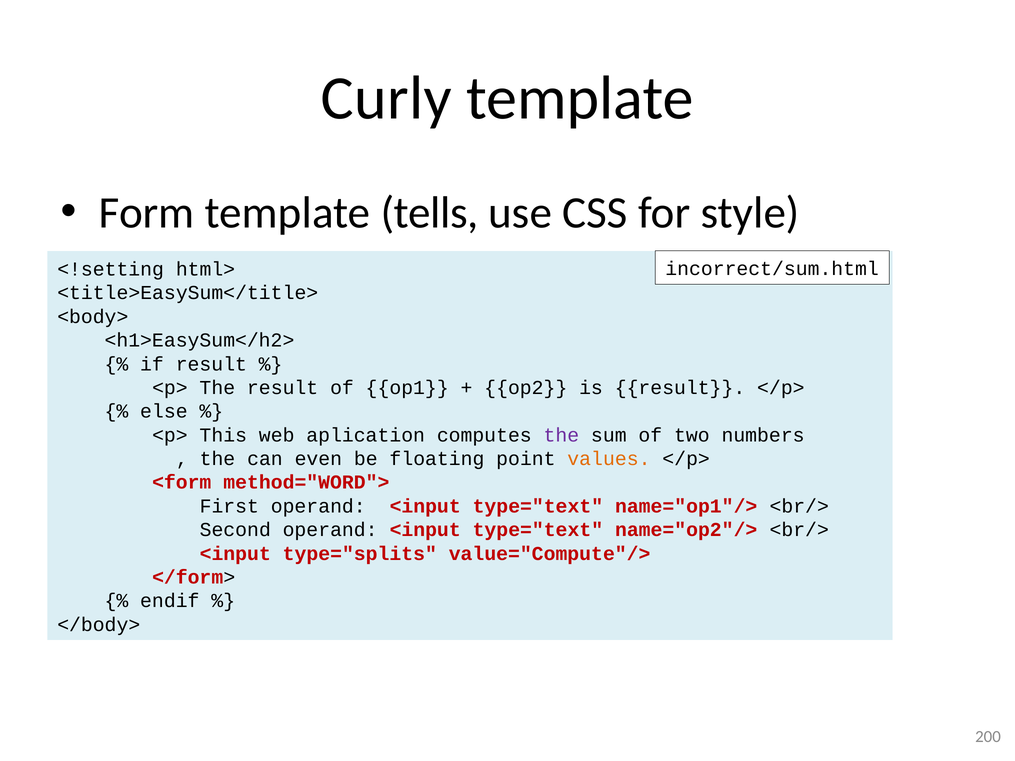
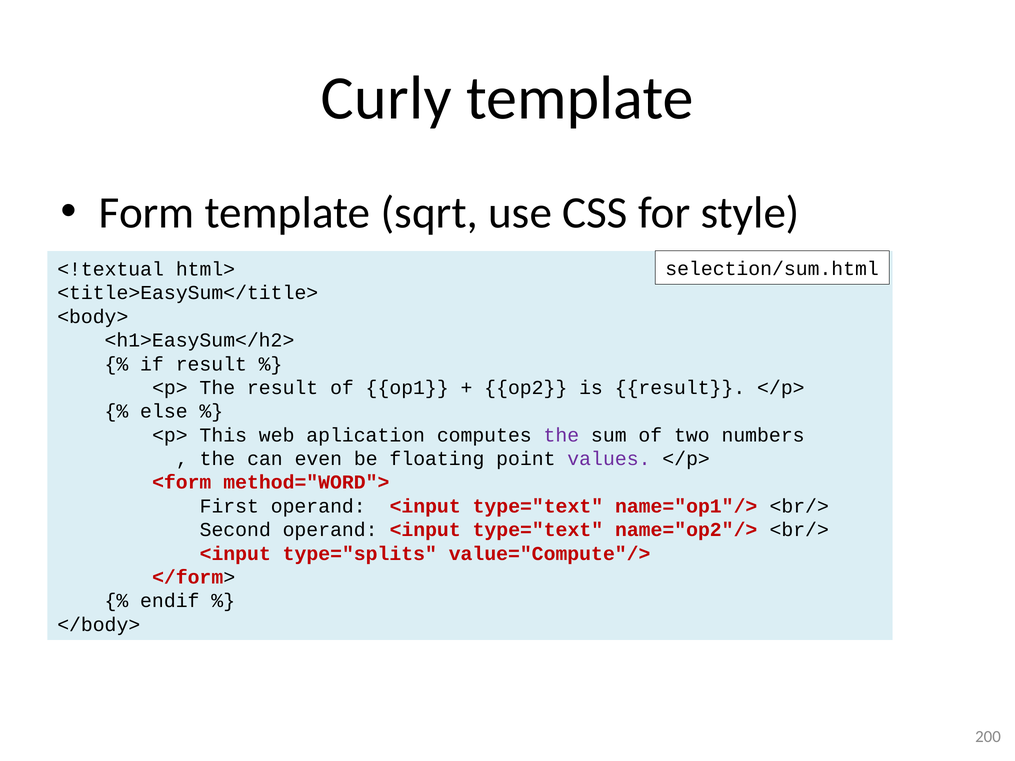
tells: tells -> sqrt
incorrect/sum.html: incorrect/sum.html -> selection/sum.html
<!setting: <!setting -> <!textual
values colour: orange -> purple
